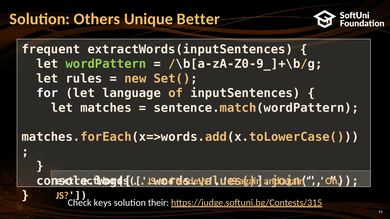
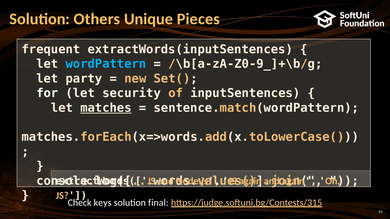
Better: Better -> Pieces
wordPattern colour: light green -> light blue
rules: rules -> party
language: language -> security
matches underline: none -> present
their: their -> final
